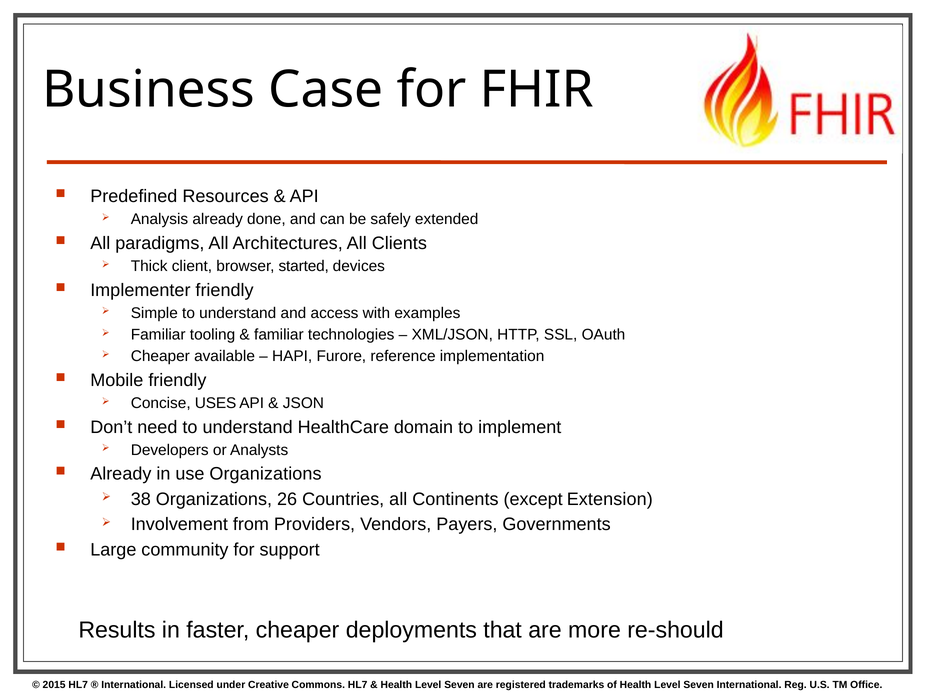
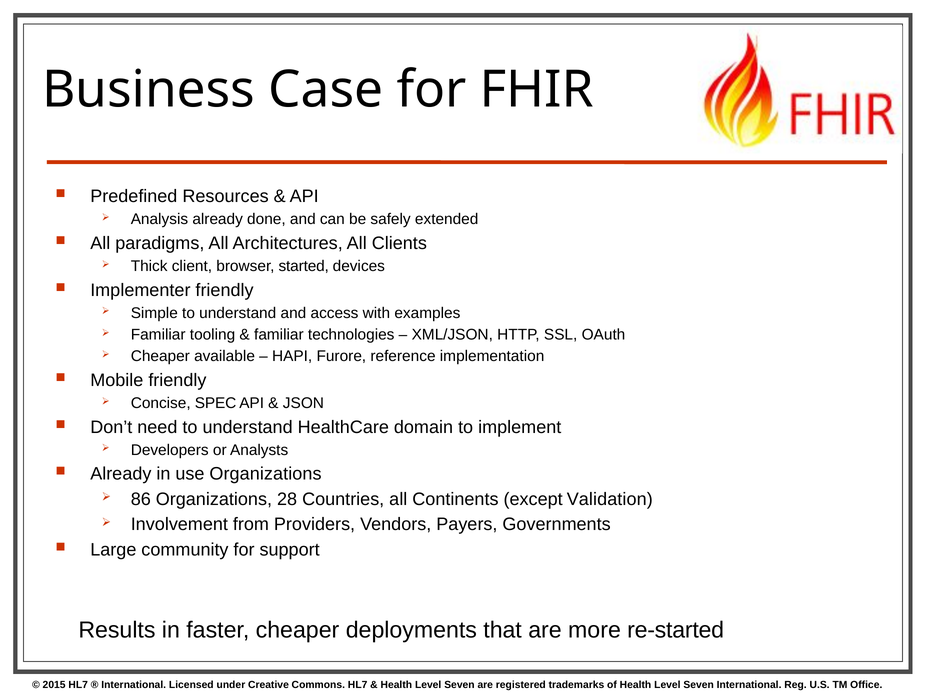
USES: USES -> SPEC
38: 38 -> 86
26: 26 -> 28
Extension: Extension -> Validation
re-should: re-should -> re-started
